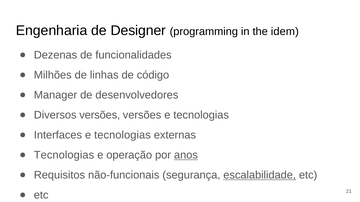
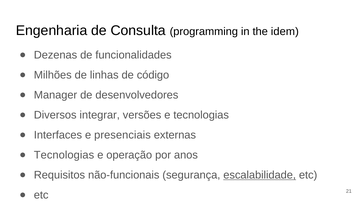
Designer: Designer -> Consulta
Diversos versões: versões -> integrar
Interfaces e tecnologias: tecnologias -> presenciais
anos underline: present -> none
